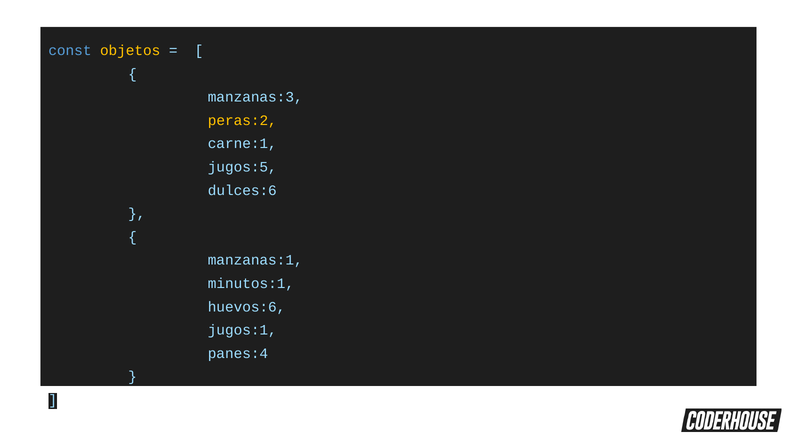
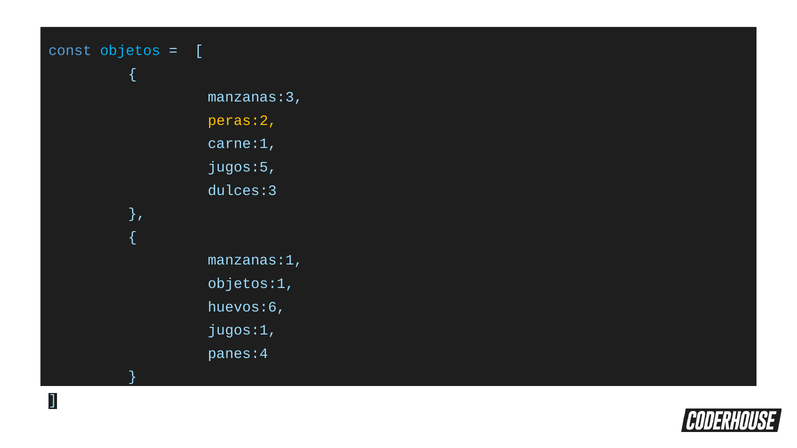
objetos colour: yellow -> light blue
dulces:6: dulces:6 -> dulces:3
minutos:1: minutos:1 -> objetos:1
